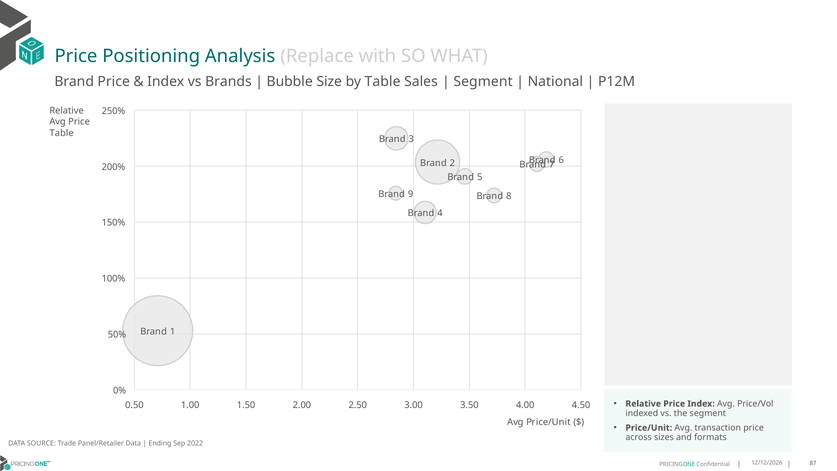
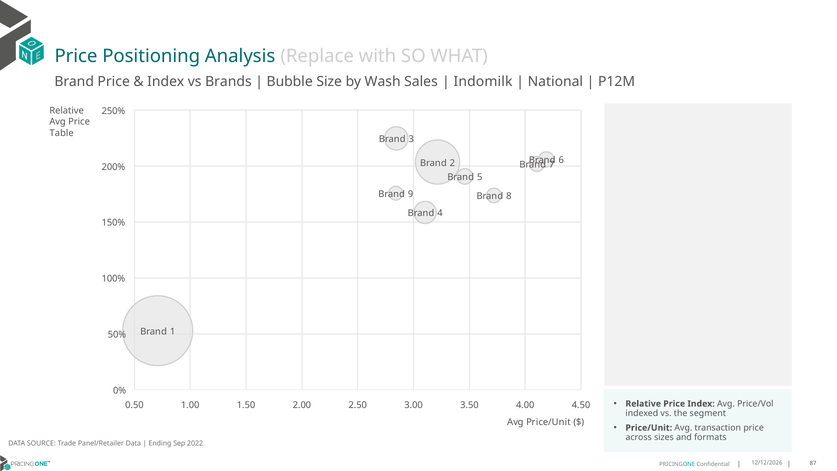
by Table: Table -> Wash
Segment at (483, 82): Segment -> Indomilk
